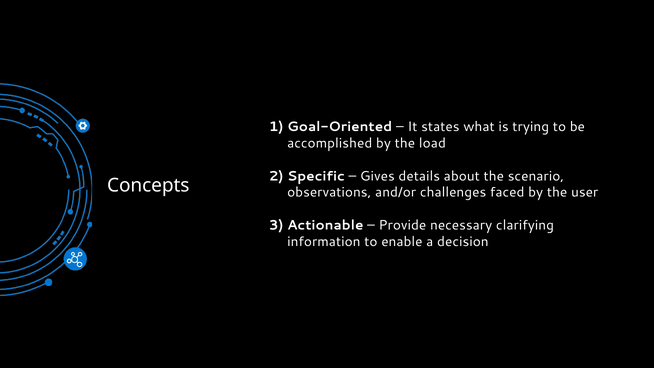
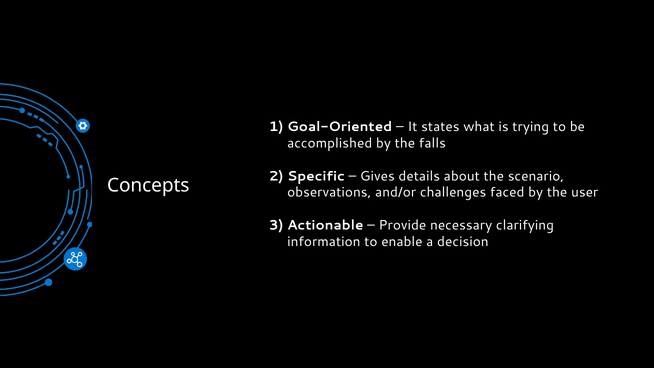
load: load -> falls
